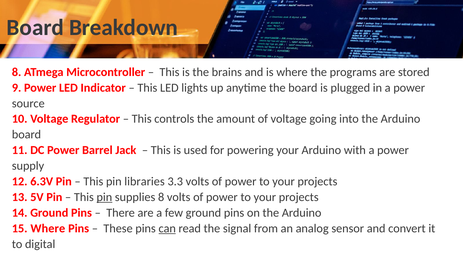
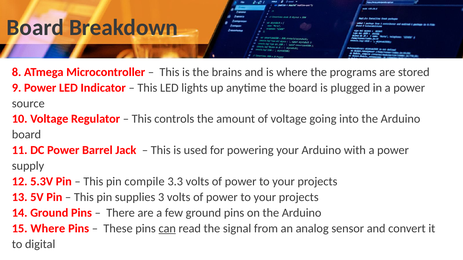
6.3V: 6.3V -> 5.3V
libraries: libraries -> compile
pin at (104, 198) underline: present -> none
supplies 8: 8 -> 3
